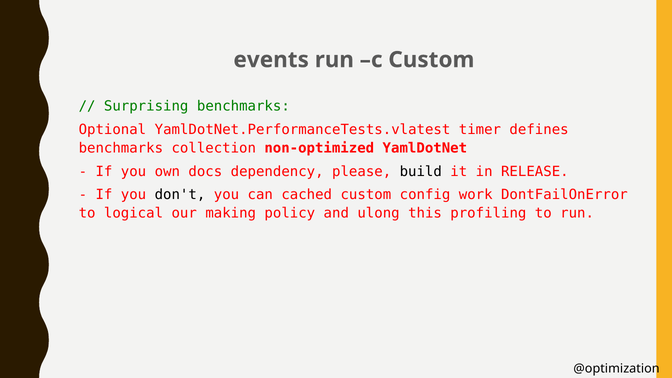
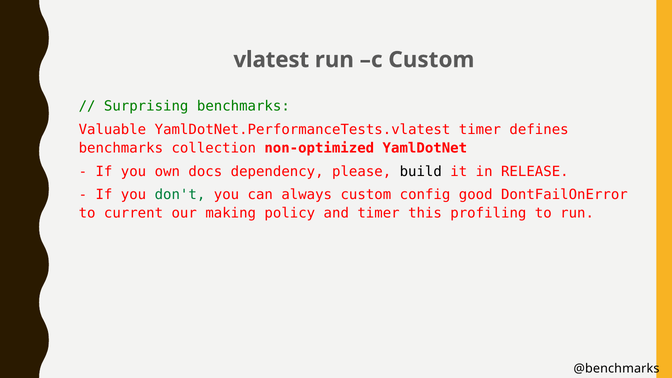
events: events -> vlatest
Optional: Optional -> Valuable
don't colour: black -> green
cached: cached -> always
work: work -> good
logical: logical -> current
and ulong: ulong -> timer
@optimization: @optimization -> @benchmarks
